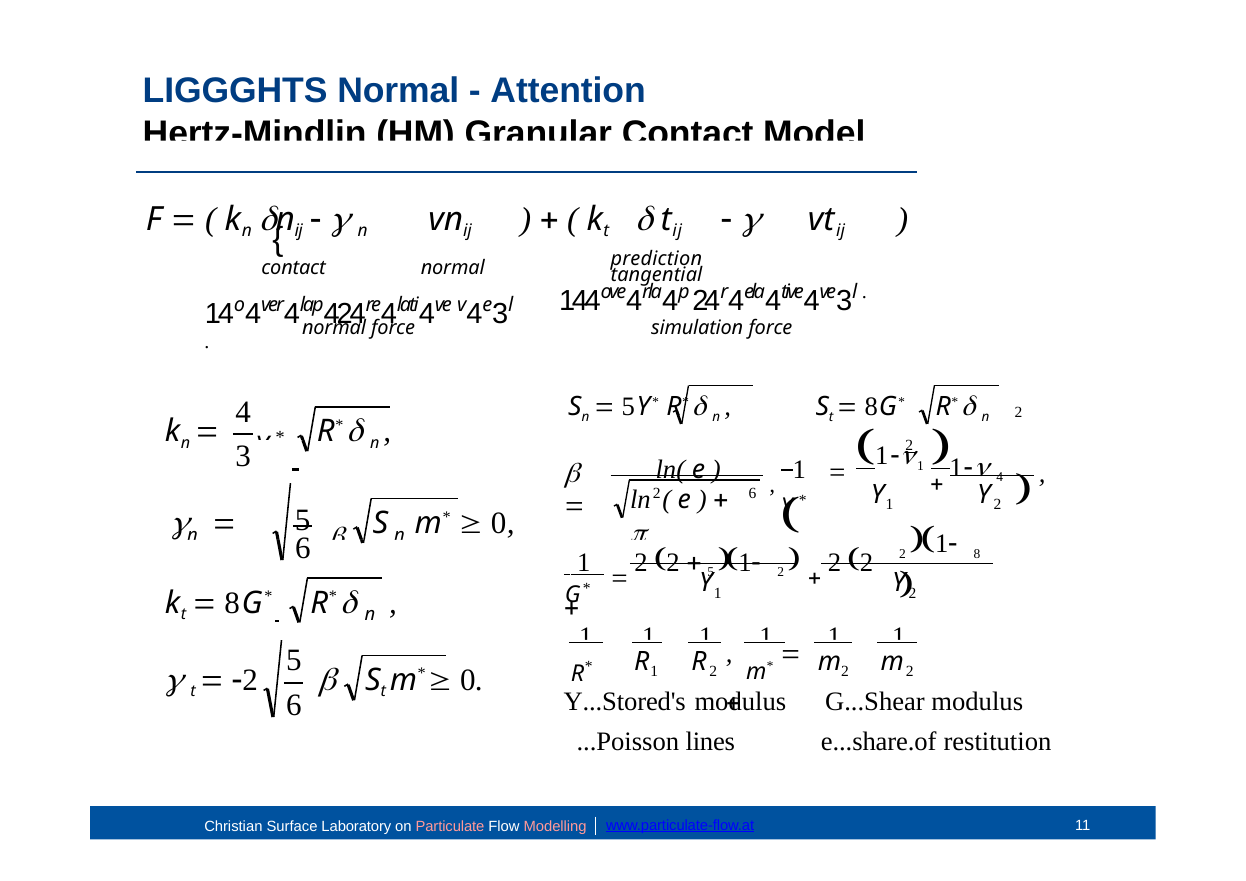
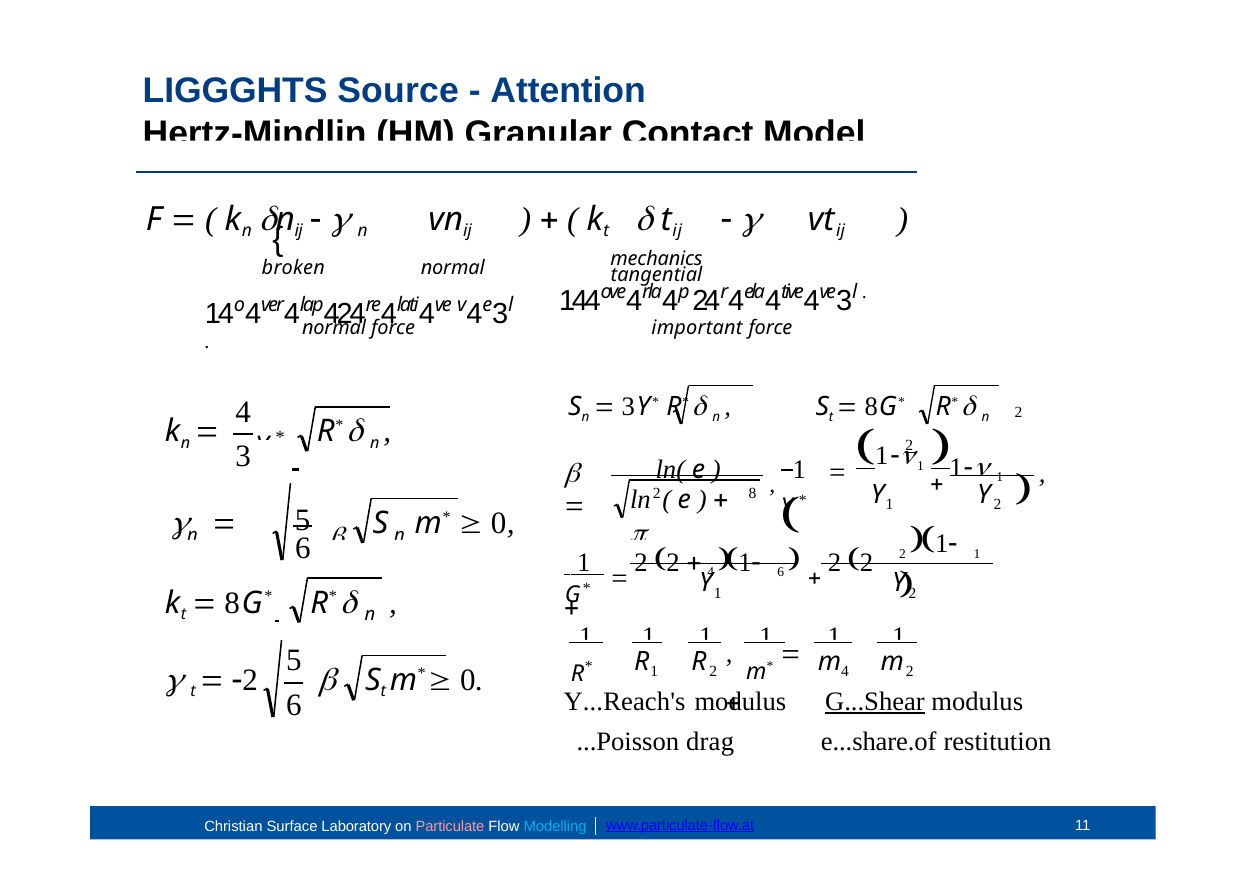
LIGGGHTS Normal: Normal -> Source
contact at (294, 268): contact -> broken
prediction: prediction -> mechanics
simulation: simulation -> important
5 at (628, 407): 5 -> 3
4 at (1000, 478): 4 -> 1
2 6: 6 -> 8
8 at (977, 554): 8 -> 1
5 at (711, 572): 5 -> 4
1 2: 2 -> 6
2 at (845, 672): 2 -> 4
G...Shear underline: none -> present
Y...Stored's: Y...Stored's -> Y...Reach's
lines: lines -> drag
Modelling colour: pink -> light blue
